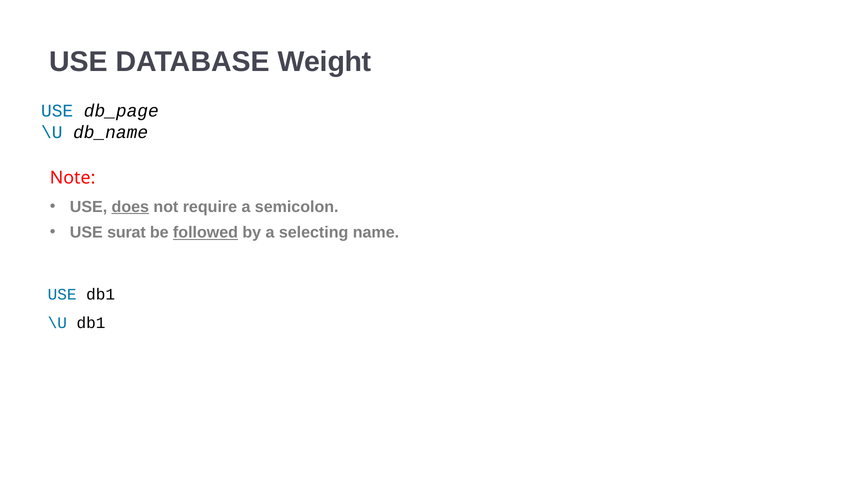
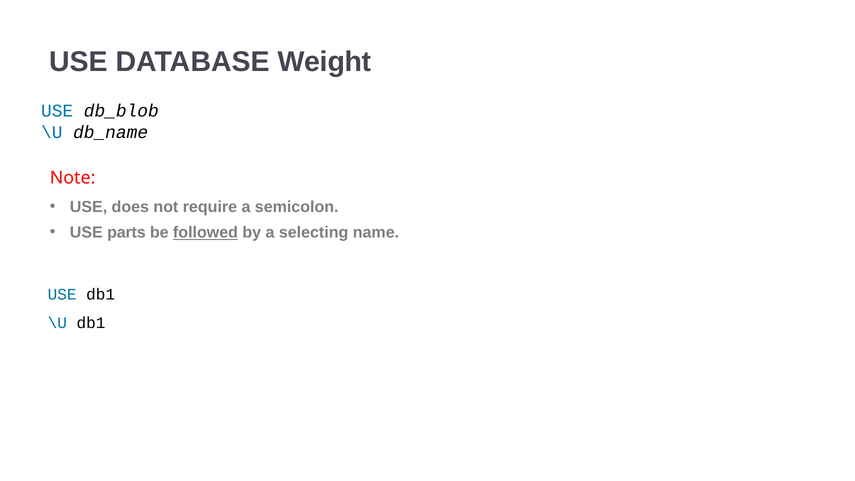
db_page: db_page -> db_blob
does underline: present -> none
surat: surat -> parts
